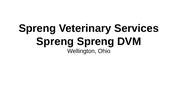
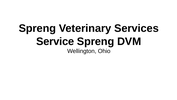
Spreng at (55, 41): Spreng -> Service
